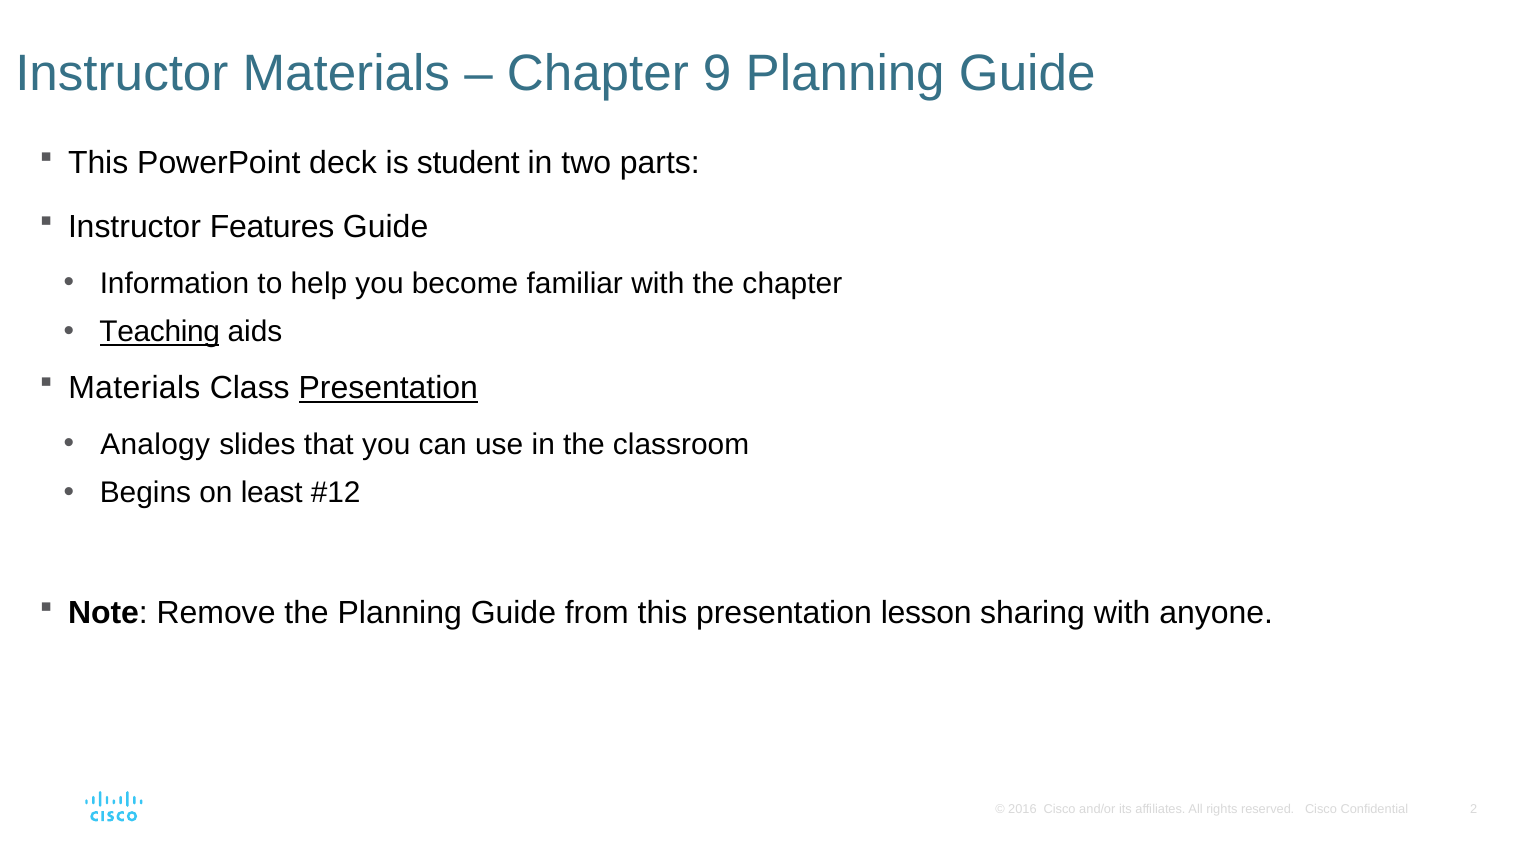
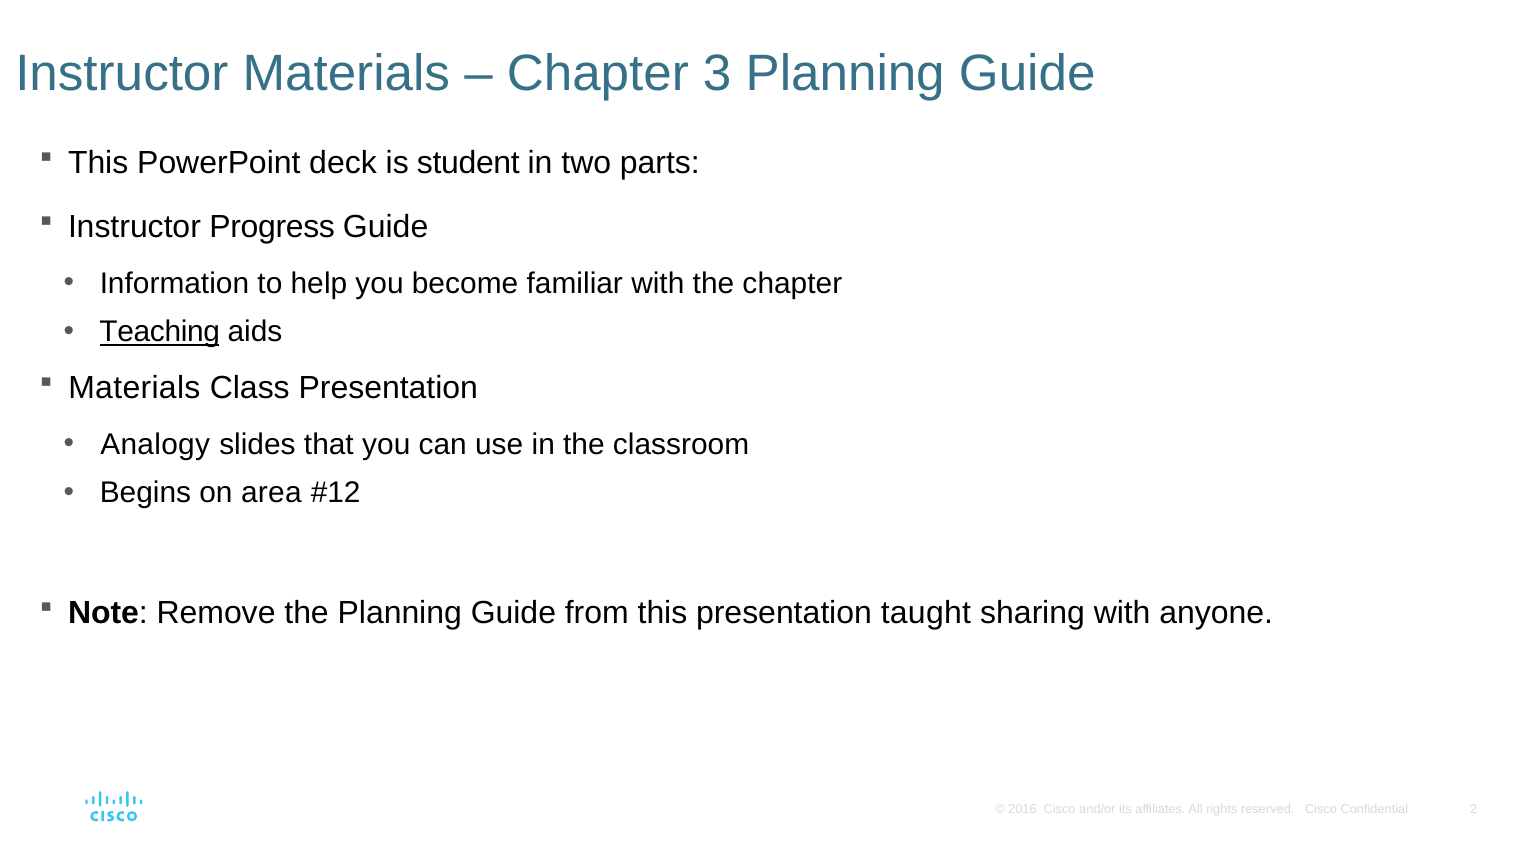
9: 9 -> 3
Features: Features -> Progress
Presentation at (388, 388) underline: present -> none
least: least -> area
lesson: lesson -> taught
